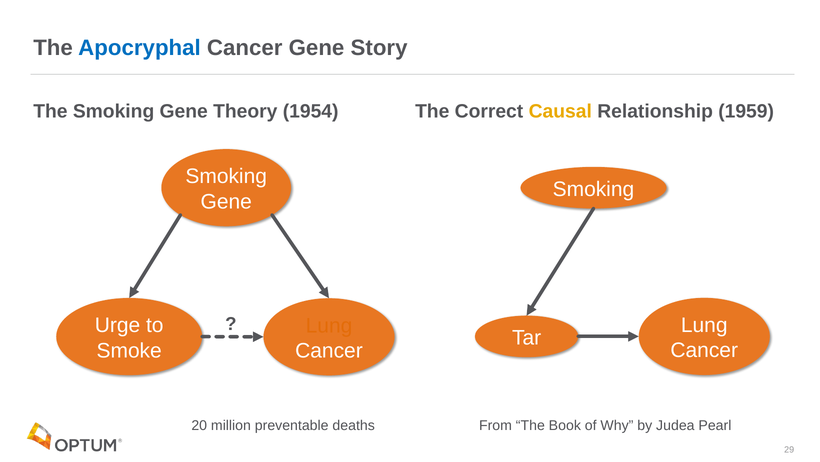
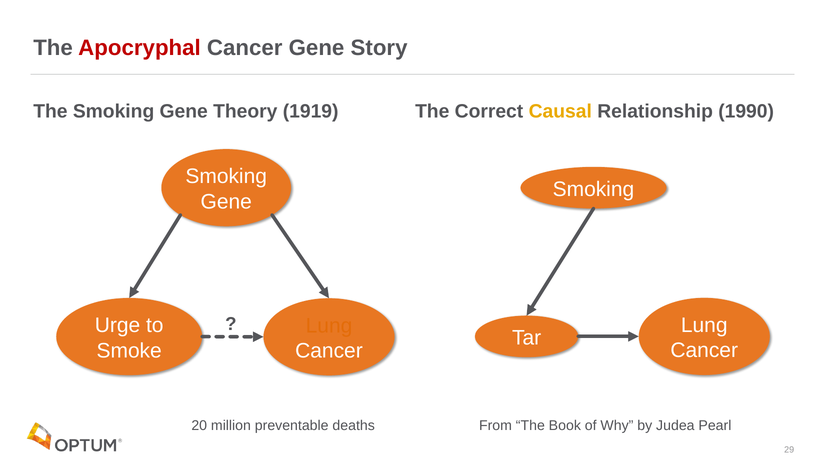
Apocryphal colour: blue -> red
1954: 1954 -> 1919
1959: 1959 -> 1990
